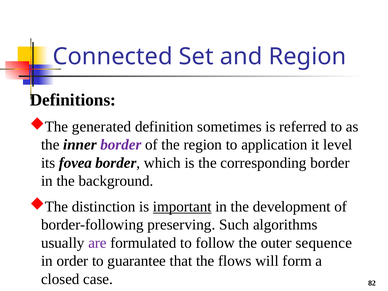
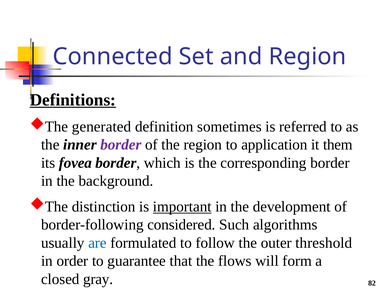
Definitions underline: none -> present
level: level -> them
preserving: preserving -> considered
are colour: purple -> blue
sequence: sequence -> threshold
case: case -> gray
